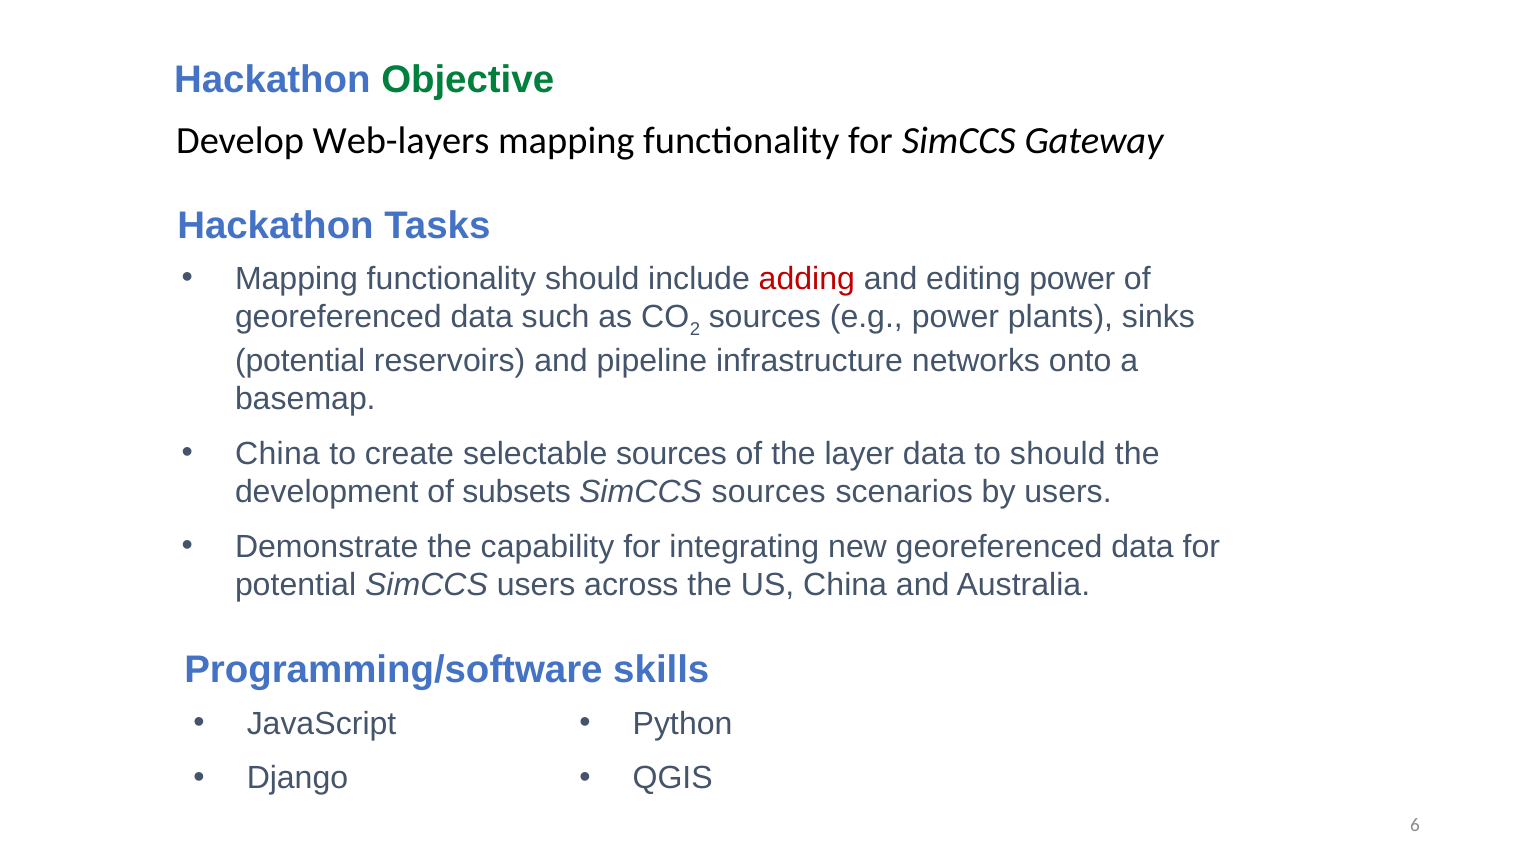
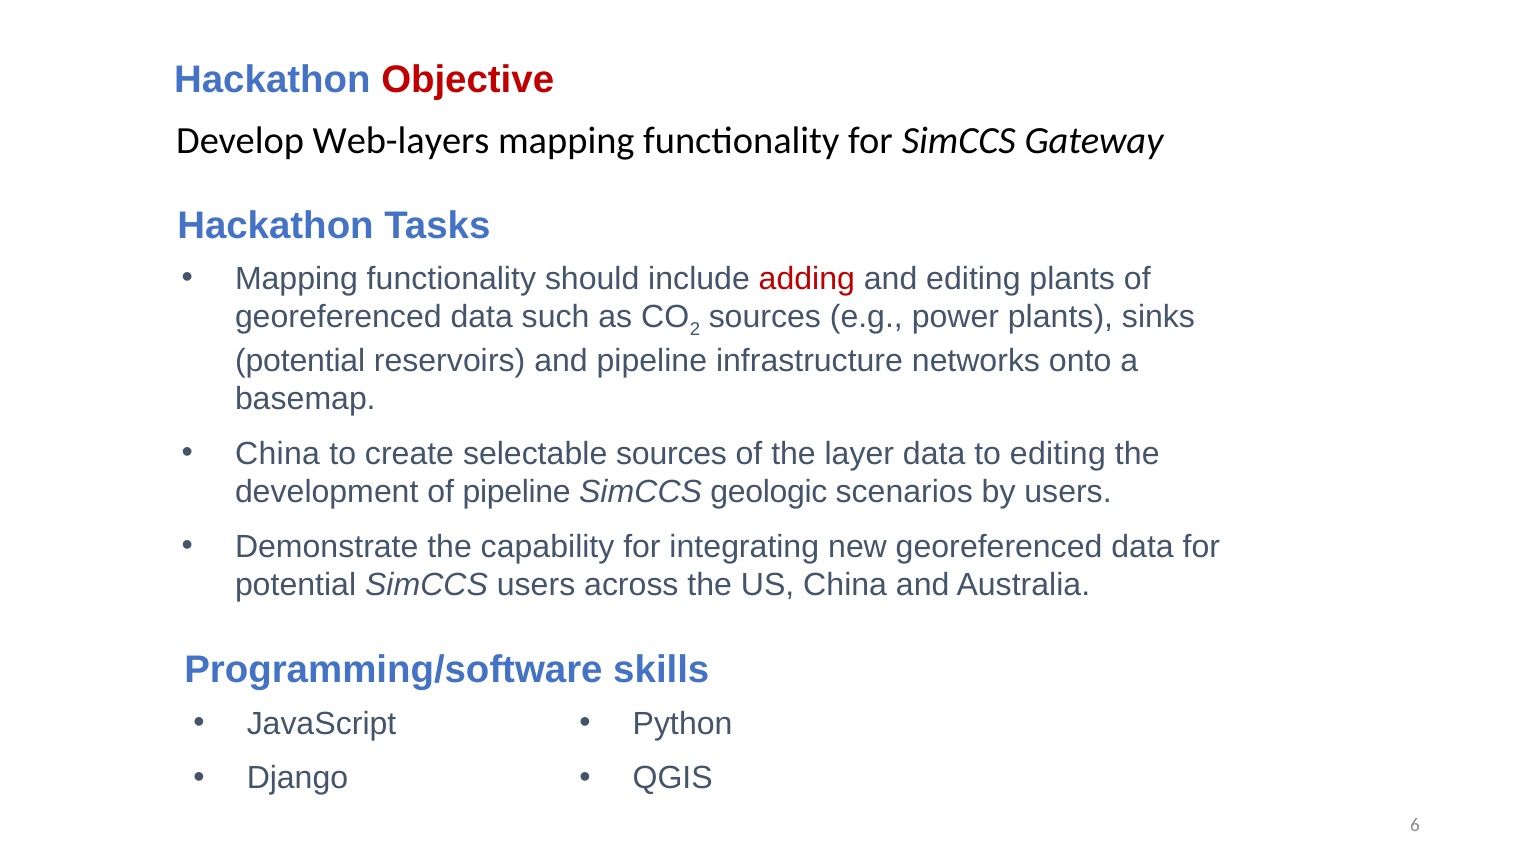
Objective colour: green -> red
editing power: power -> plants
to should: should -> editing
of subsets: subsets -> pipeline
SimCCS sources: sources -> geologic
